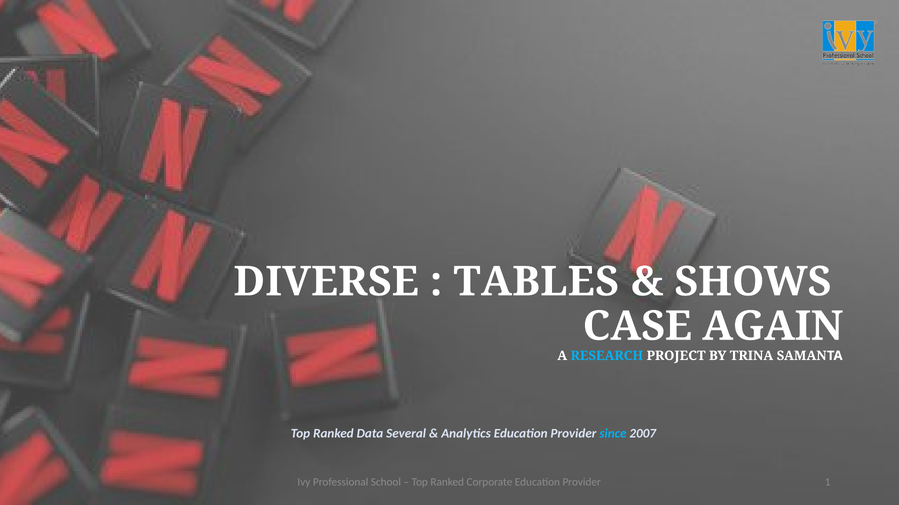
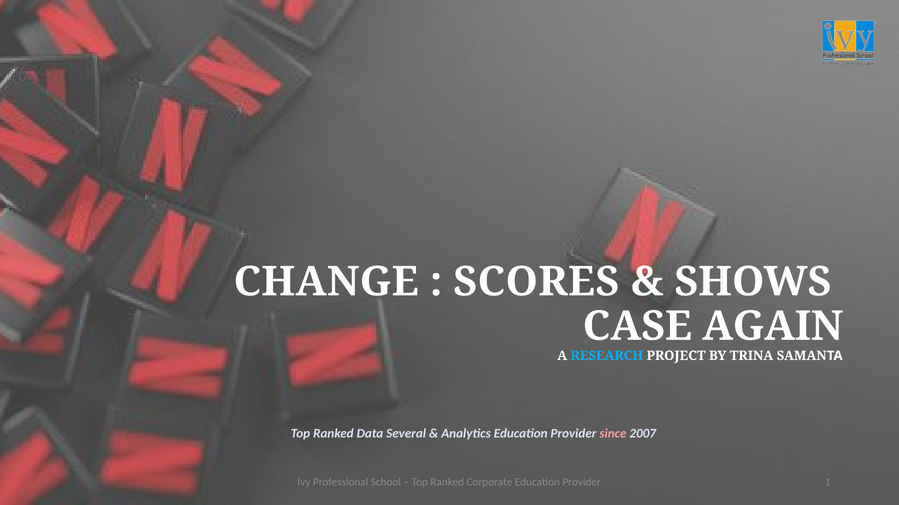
DIVERSE: DIVERSE -> CHANGE
TABLES: TABLES -> SCORES
since colour: light blue -> pink
